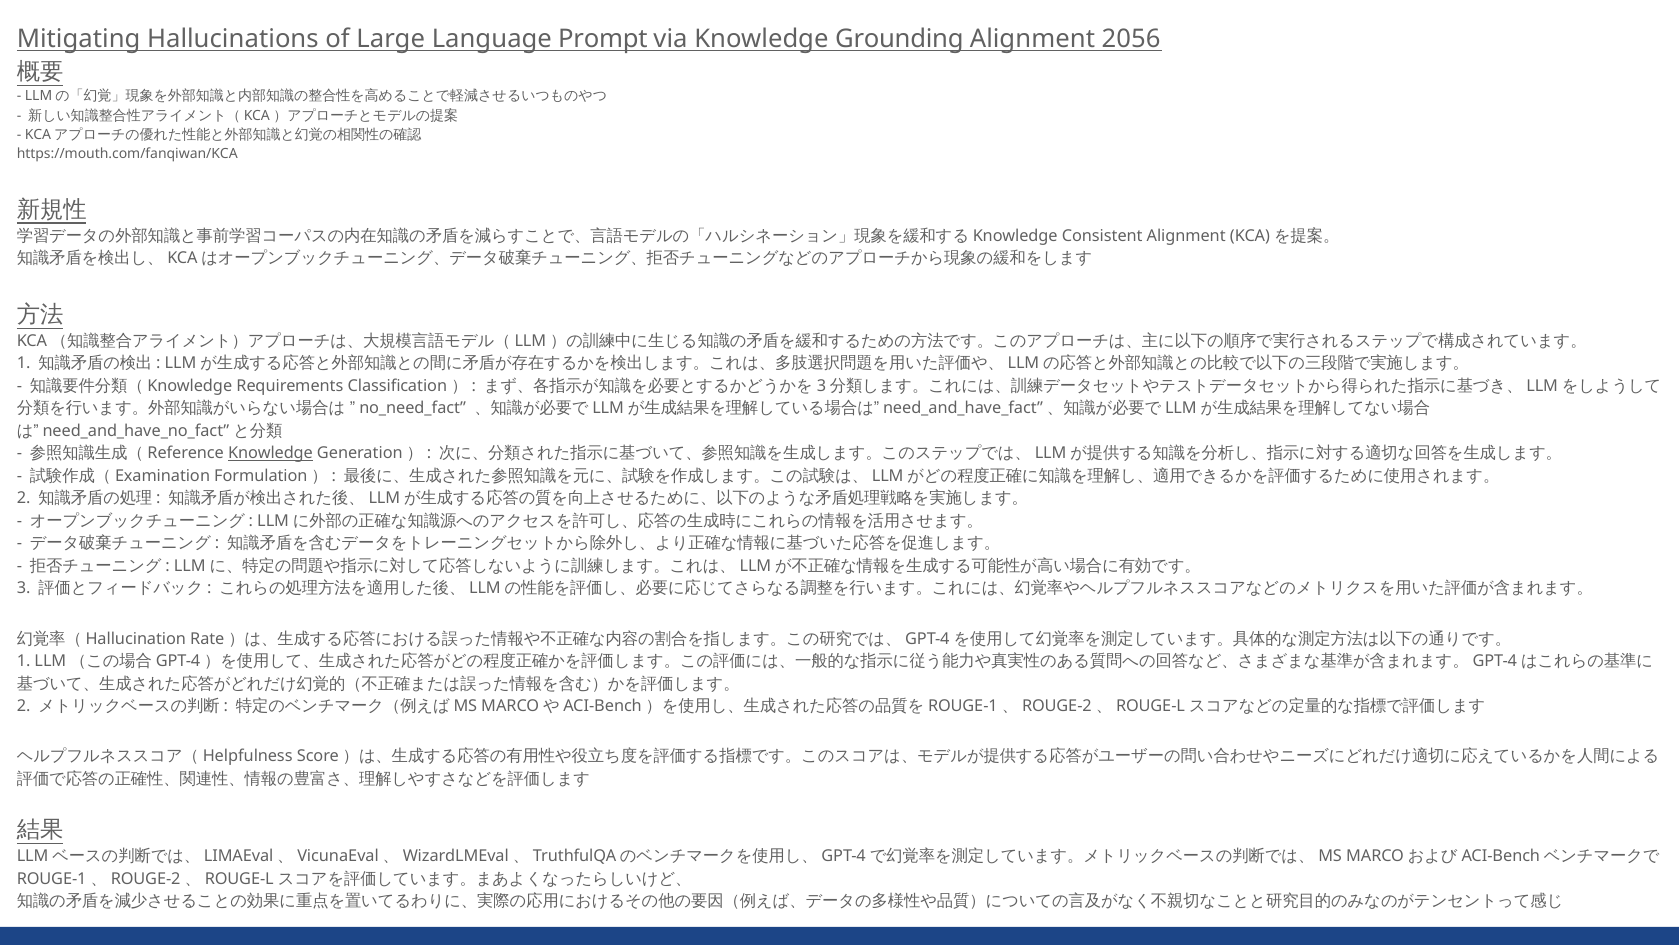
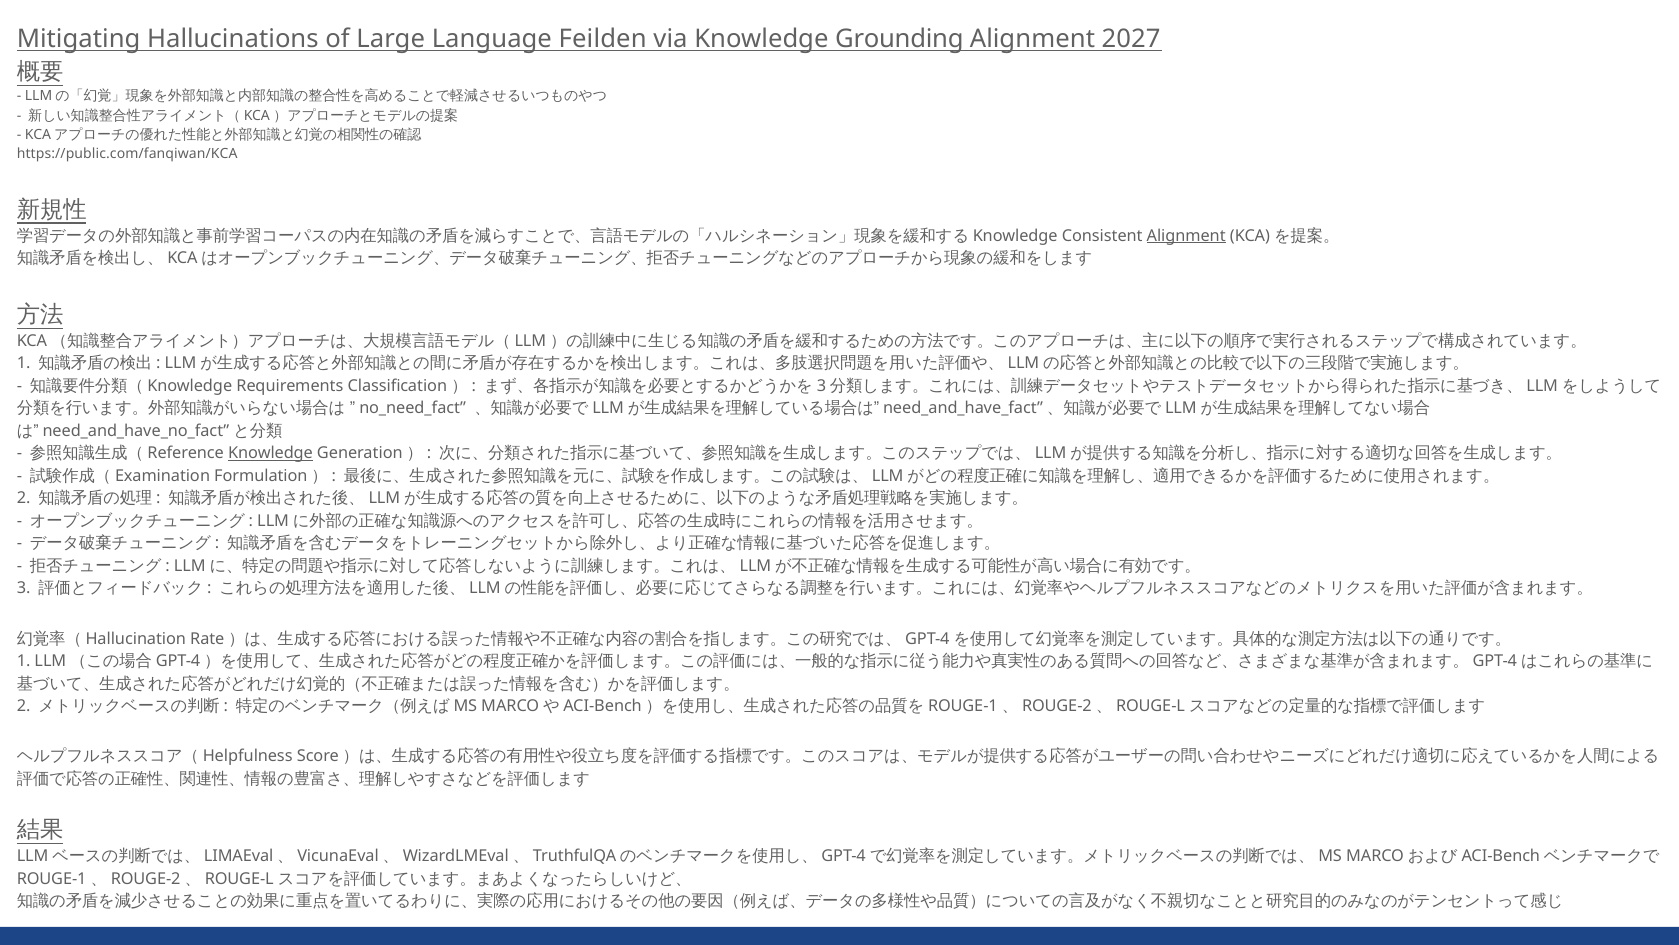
Prompt: Prompt -> Feilden
2056: 2056 -> 2027
https://mouth.com/fanqiwan/KCA: https://mouth.com/fanqiwan/KCA -> https://public.com/fanqiwan/KCA
Alignment at (1186, 236) underline: none -> present
